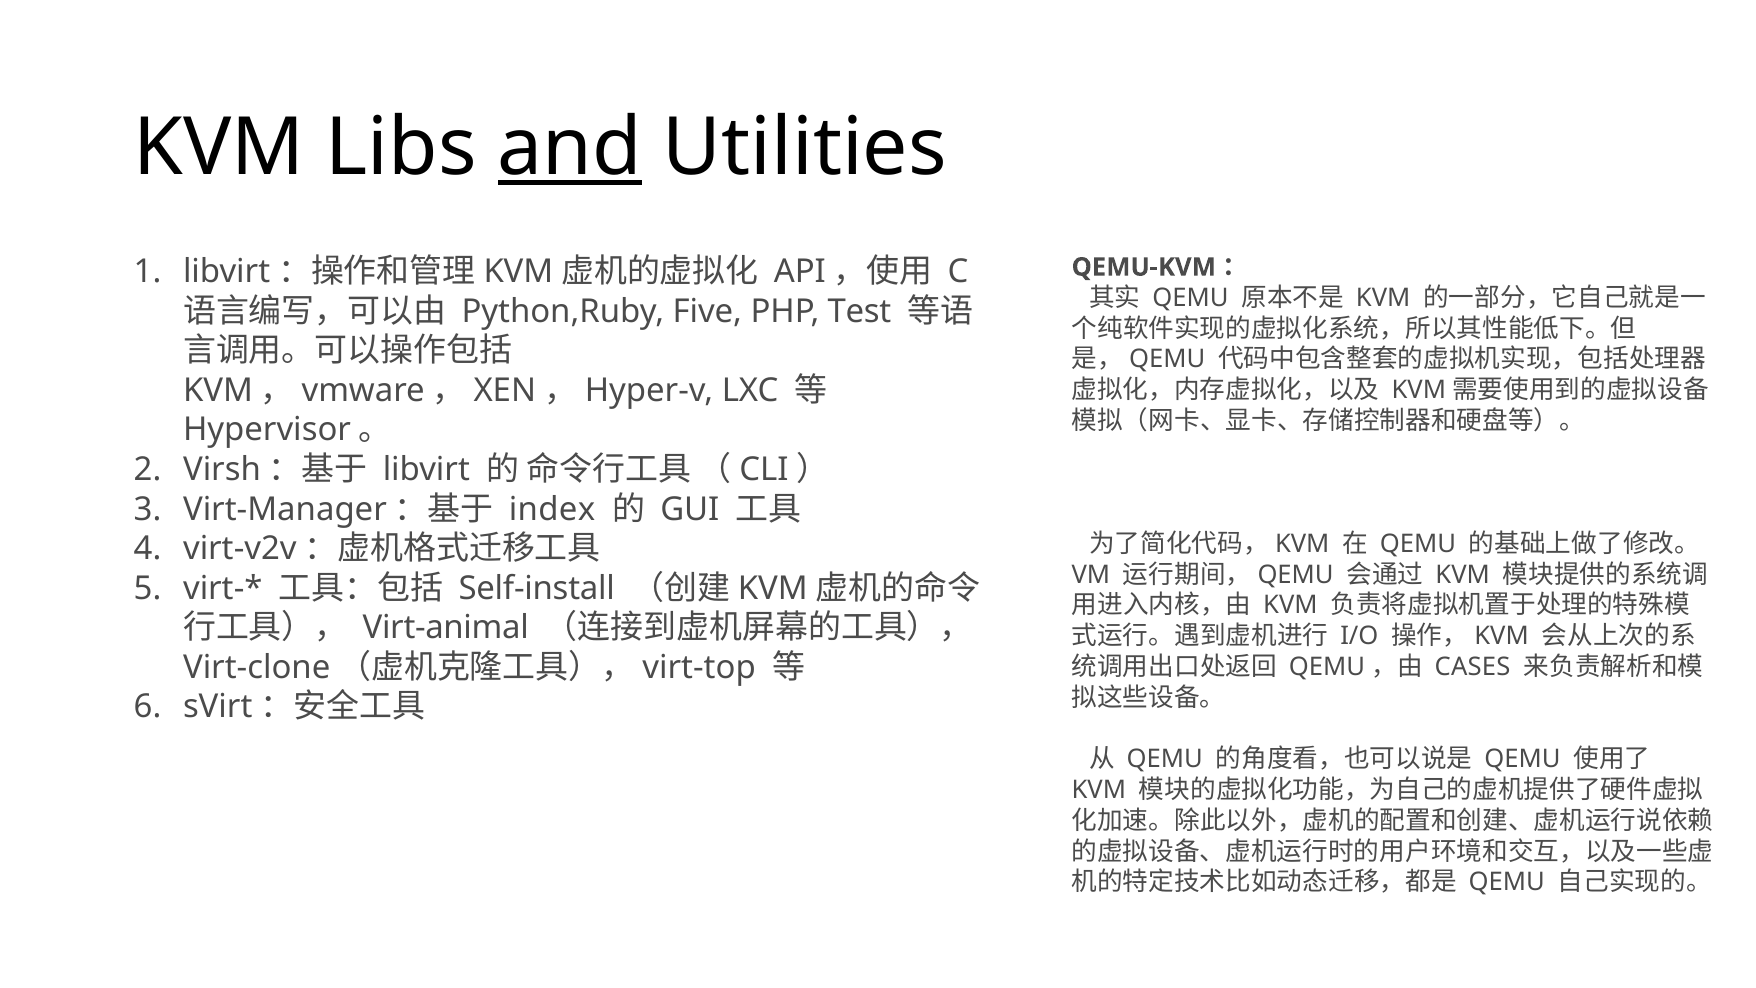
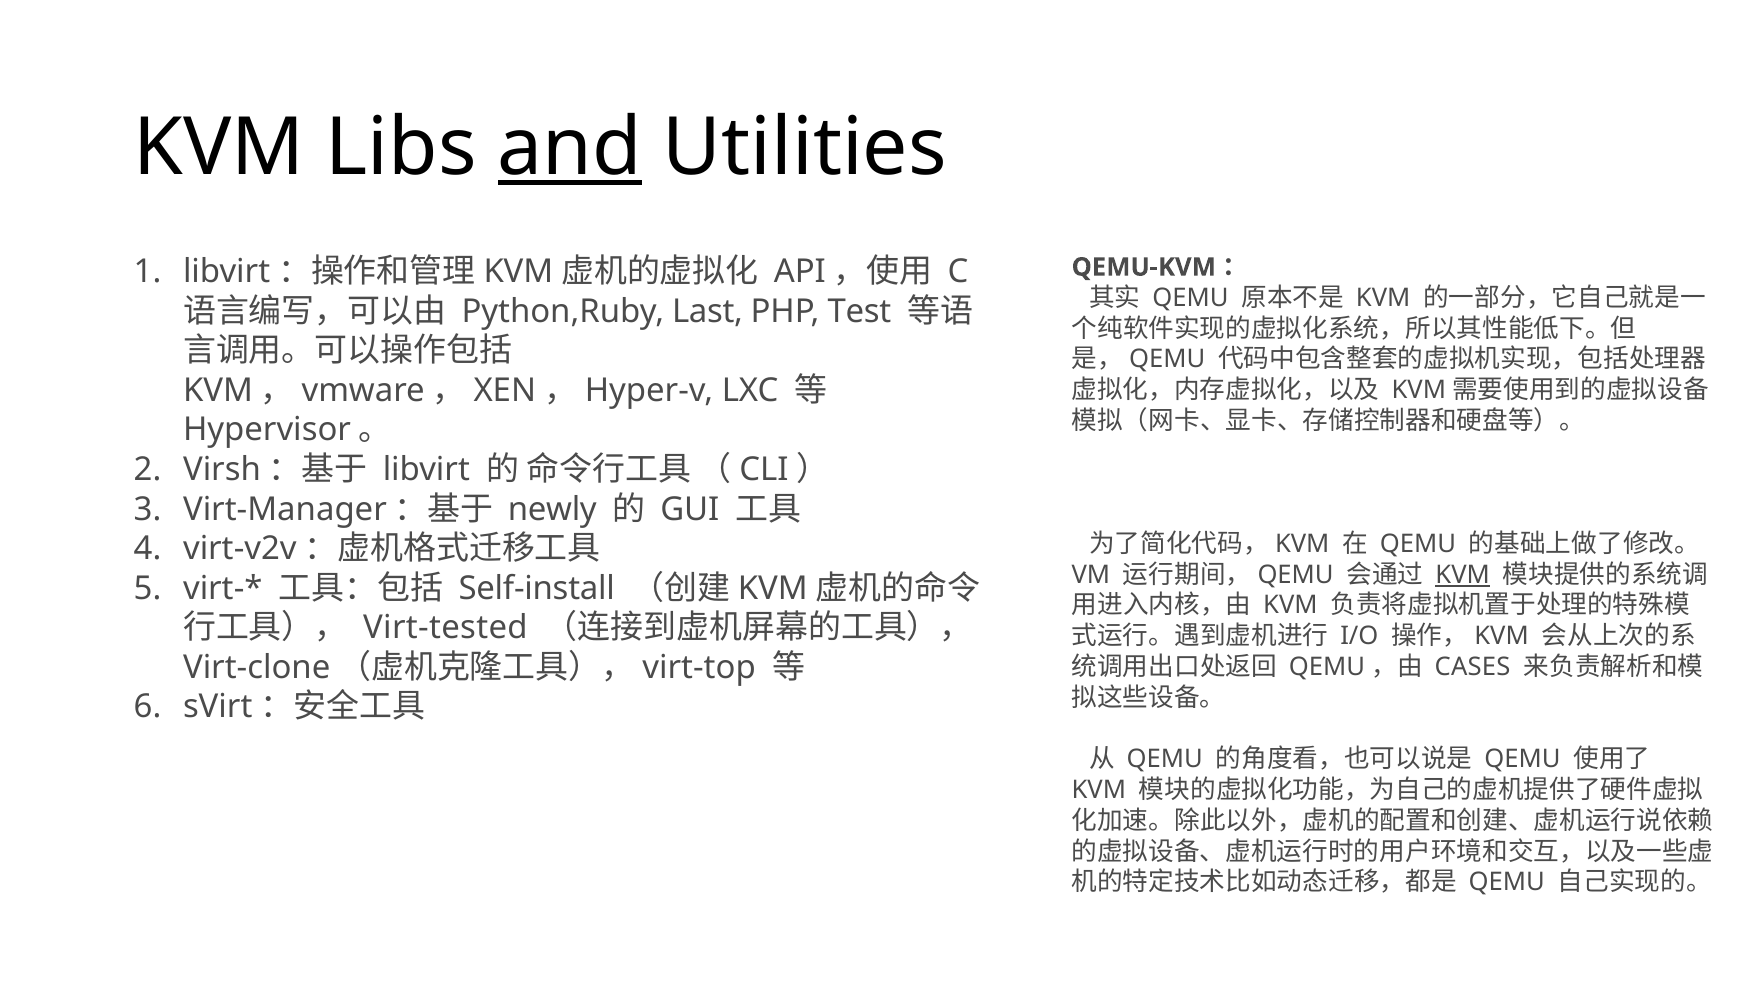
Five: Five -> Last
index: index -> newly
KVM at (1463, 575) underline: none -> present
Virt-animal: Virt-animal -> Virt-tested
